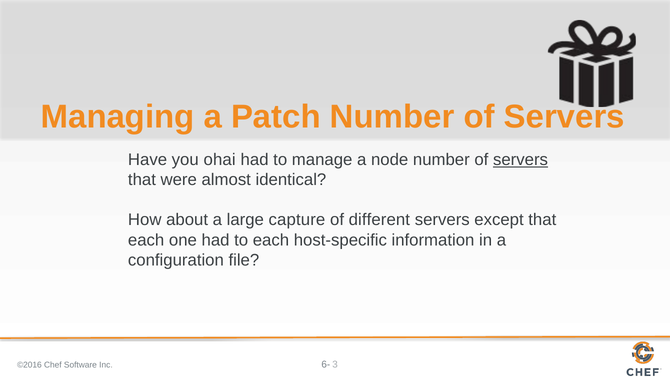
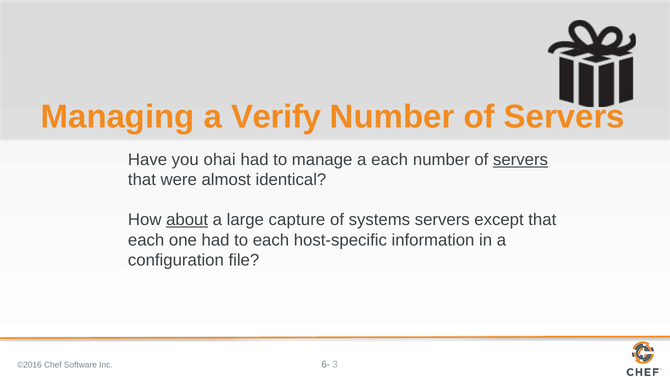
Patch: Patch -> Verify
a node: node -> each
about underline: none -> present
different: different -> systems
